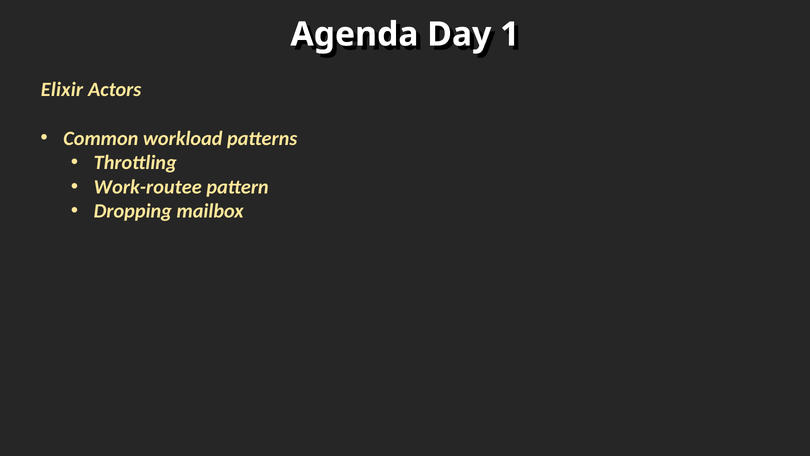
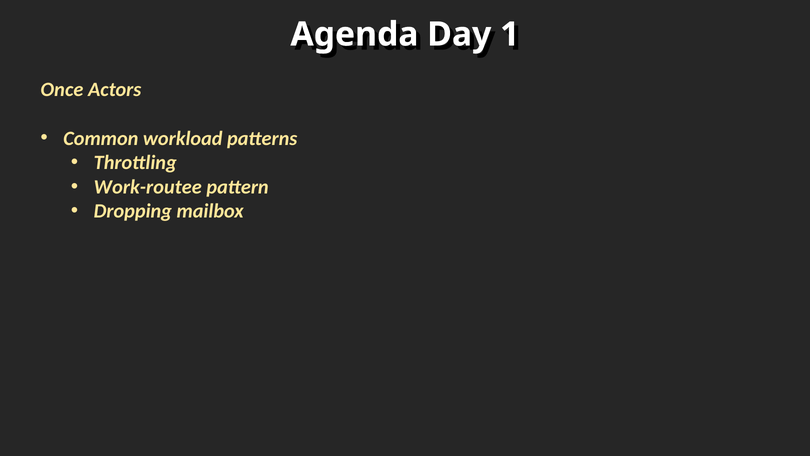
Elixir: Elixir -> Once
